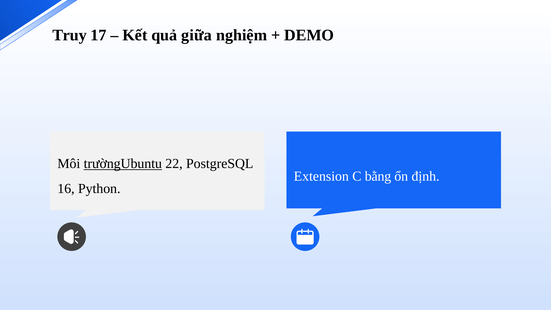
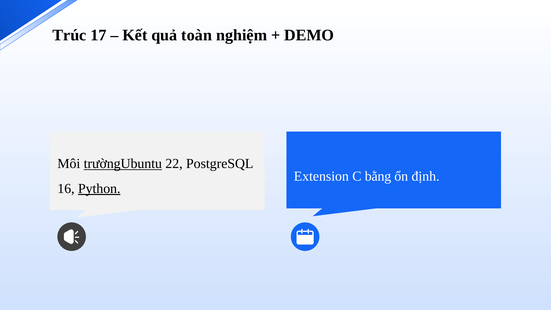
Truy: Truy -> Trúc
giữa: giữa -> toàn
Python underline: none -> present
